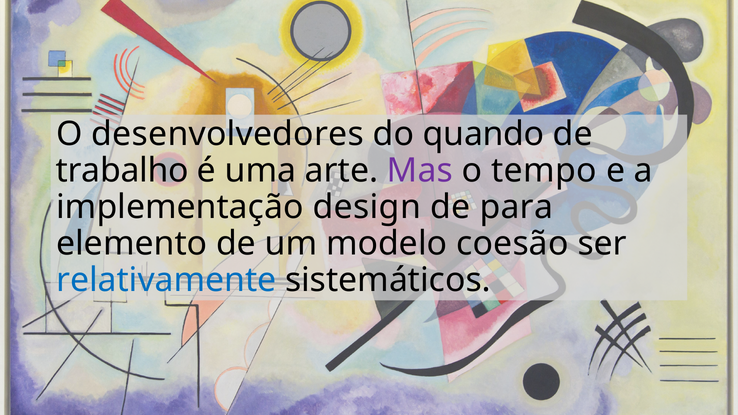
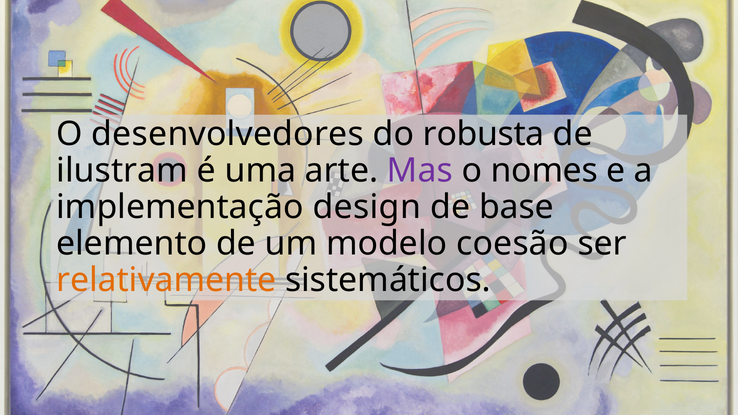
quando: quando -> robusta
trabalho: trabalho -> ilustram
tempo: tempo -> nomes
para: para -> base
relativamente colour: blue -> orange
